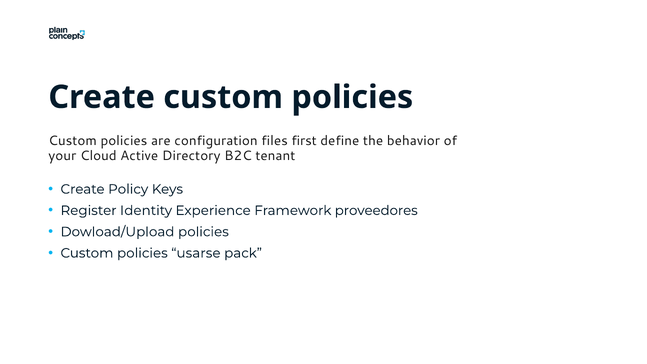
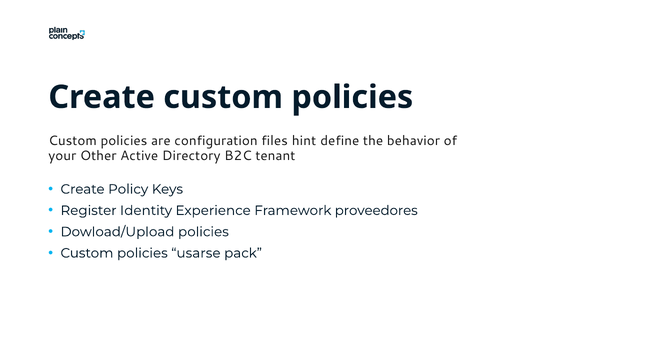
first: first -> hint
Cloud: Cloud -> Other
